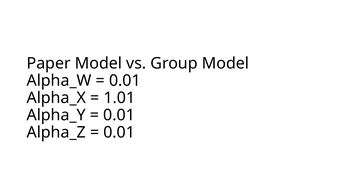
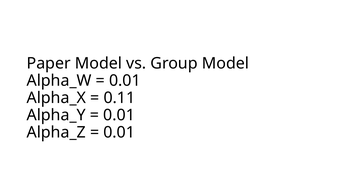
1.01: 1.01 -> 0.11
